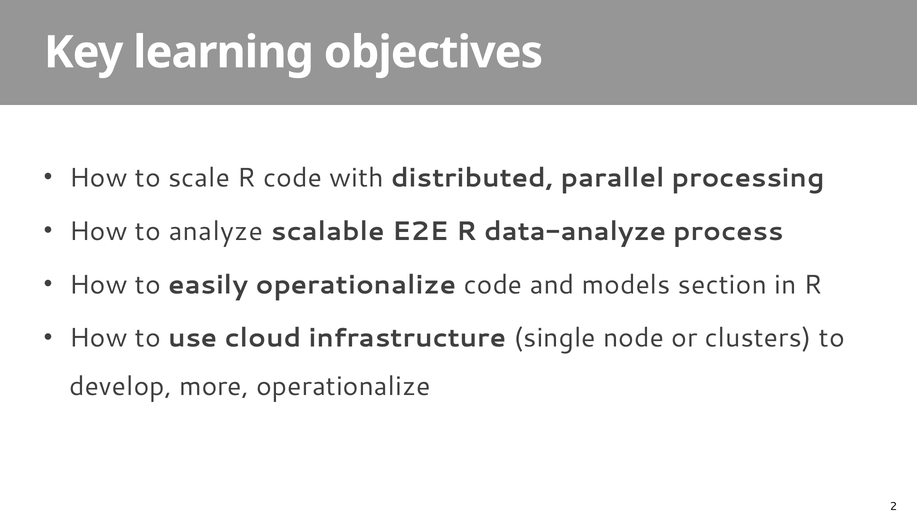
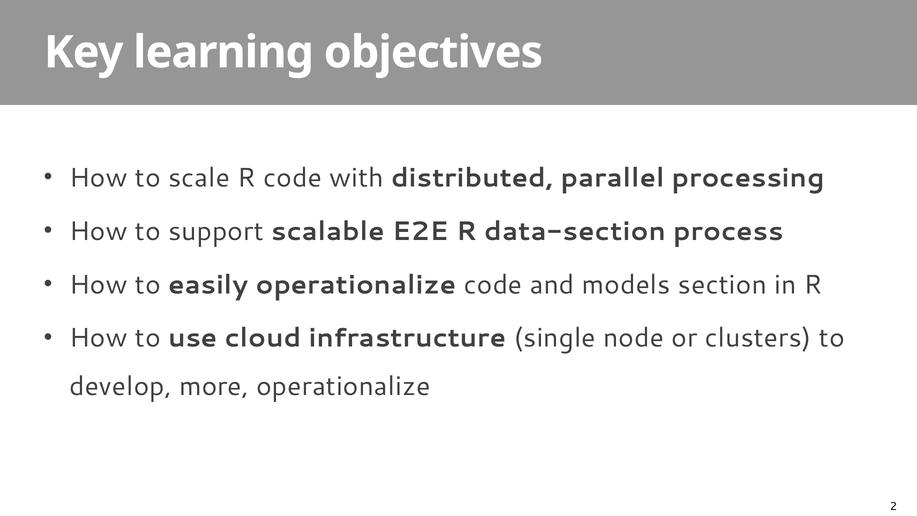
analyze: analyze -> support
data-analyze: data-analyze -> data-section
